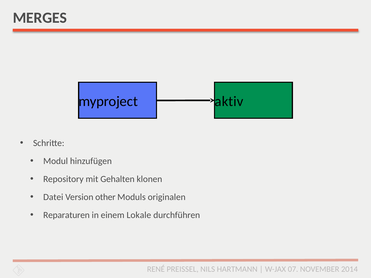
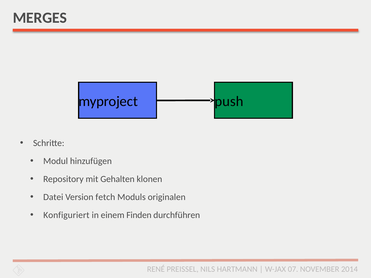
aktiv: aktiv -> push
other: other -> fetch
Reparaturen: Reparaturen -> Konfiguriert
Lokale: Lokale -> Finden
